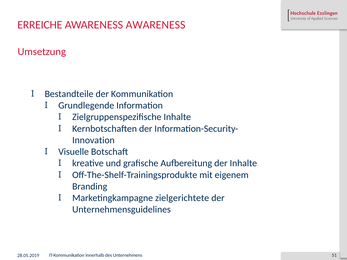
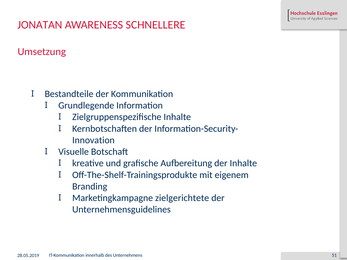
ERREICHE: ERREICHE -> JONATAN
AWARENESS AWARENESS: AWARENESS -> SCHNELLERE
